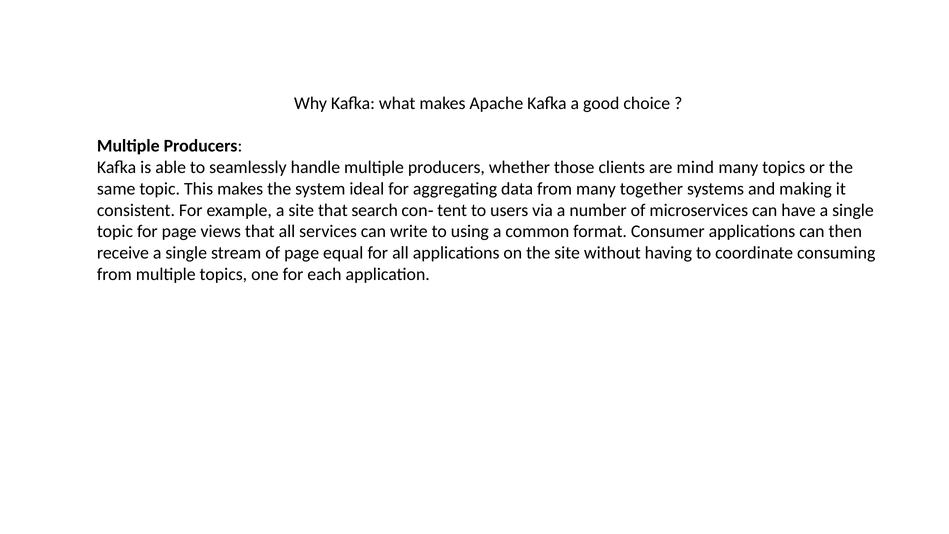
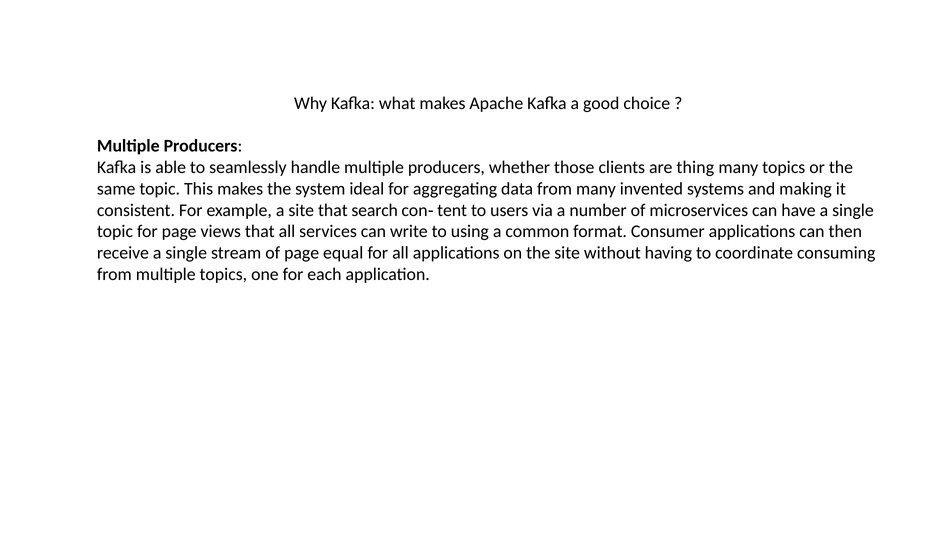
mind: mind -> thing
together: together -> invented
